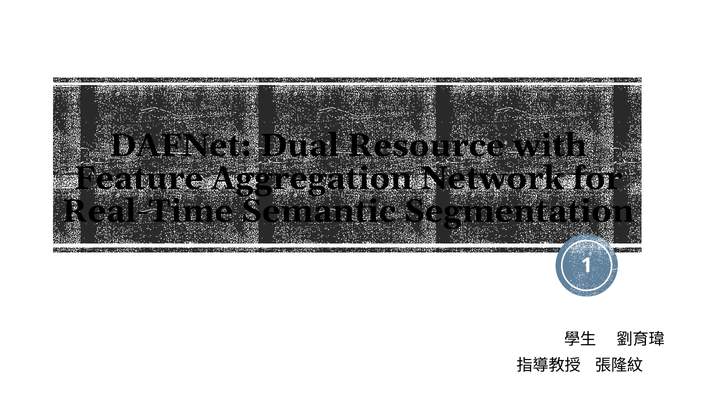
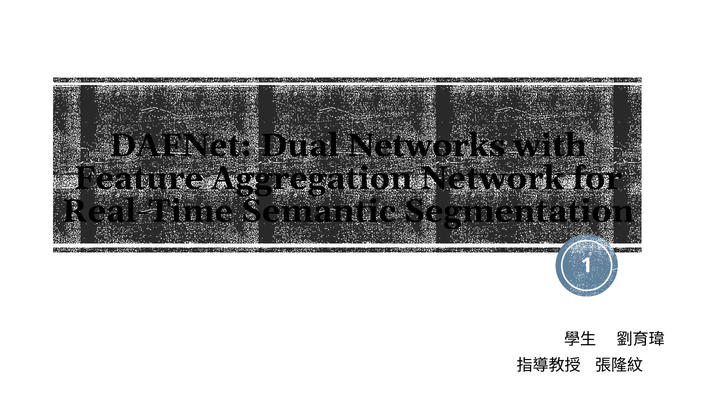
Resource: Resource -> Networks
